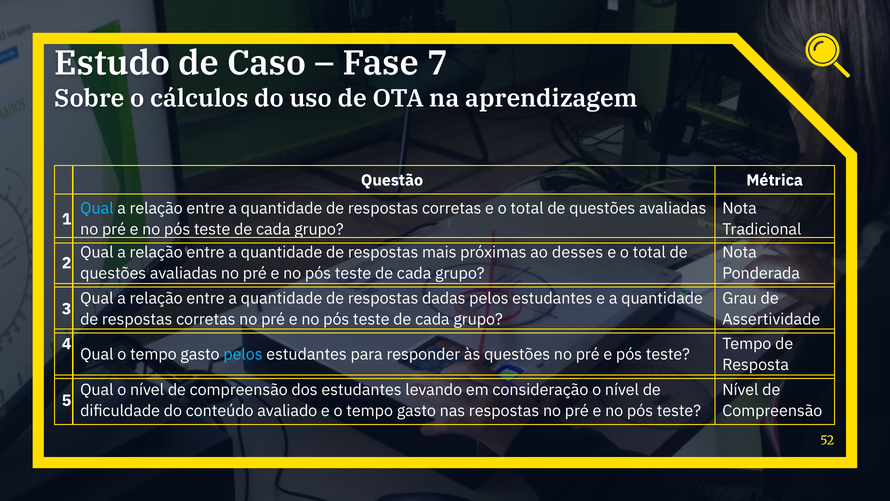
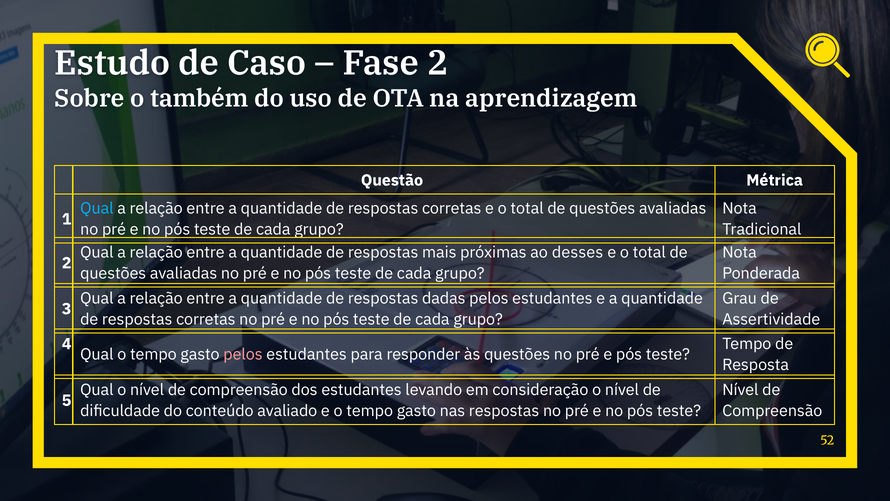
Fase 7: 7 -> 2
cálculos: cálculos -> também
pelos at (243, 354) colour: light blue -> pink
